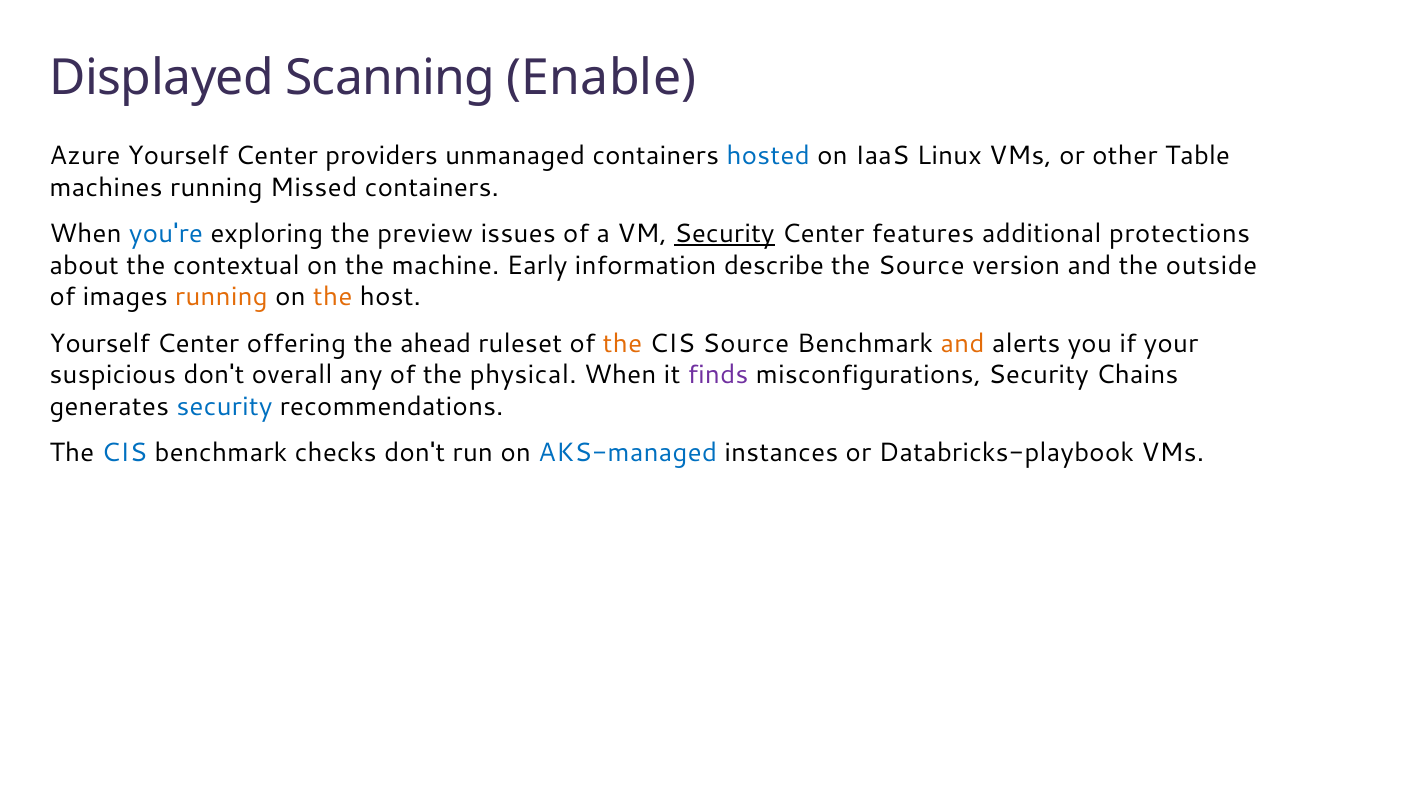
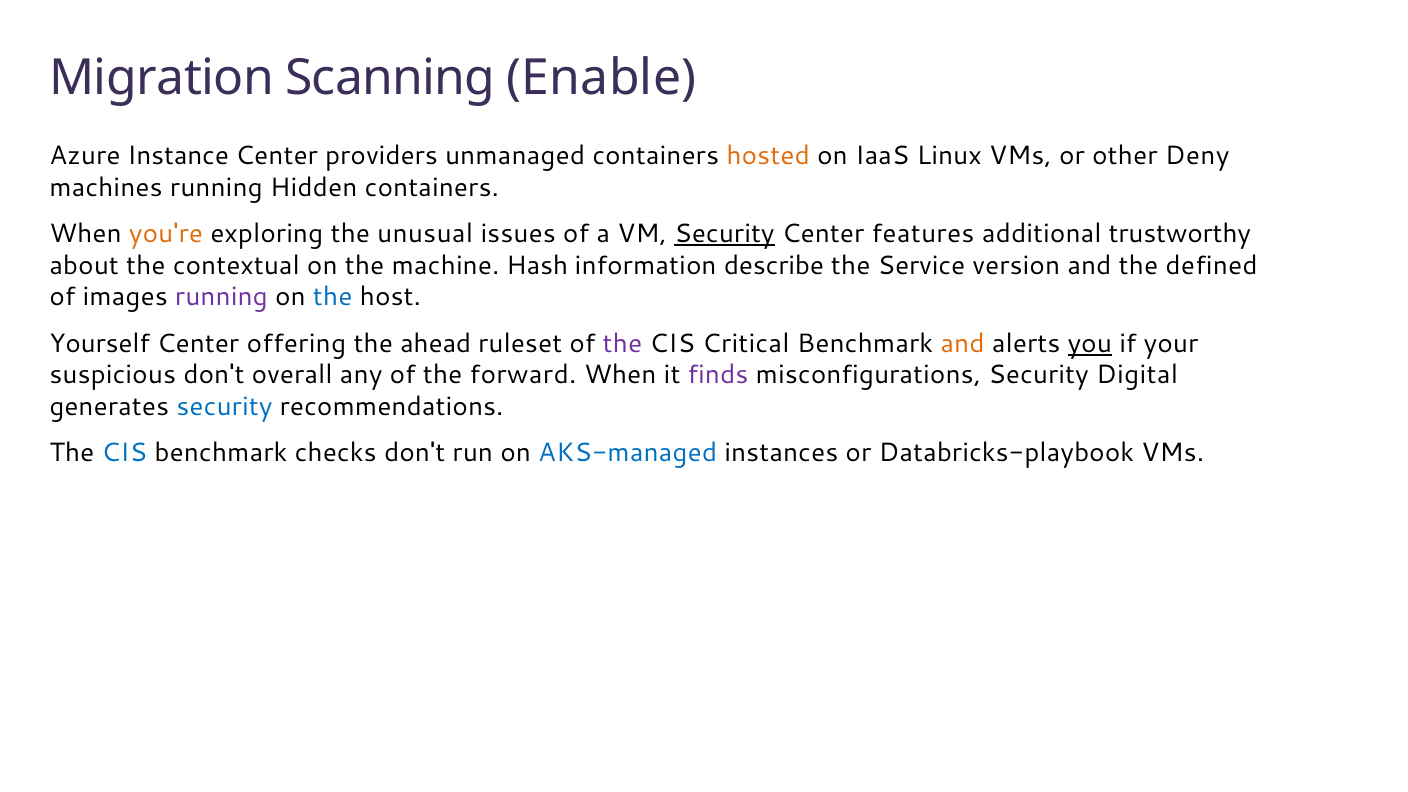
Displayed: Displayed -> Migration
Azure Yourself: Yourself -> Instance
hosted colour: blue -> orange
Table: Table -> Deny
Missed: Missed -> Hidden
you're colour: blue -> orange
preview: preview -> unusual
protections: protections -> trustworthy
Early: Early -> Hash
the Source: Source -> Service
outside: outside -> defined
running at (221, 297) colour: orange -> purple
the at (333, 297) colour: orange -> blue
the at (622, 343) colour: orange -> purple
CIS Source: Source -> Critical
you underline: none -> present
physical: physical -> forward
Chains: Chains -> Digital
